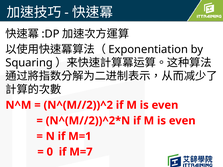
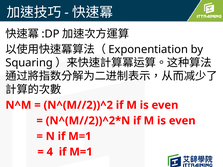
0: 0 -> 4
M=7 at (81, 152): M=7 -> M=1
